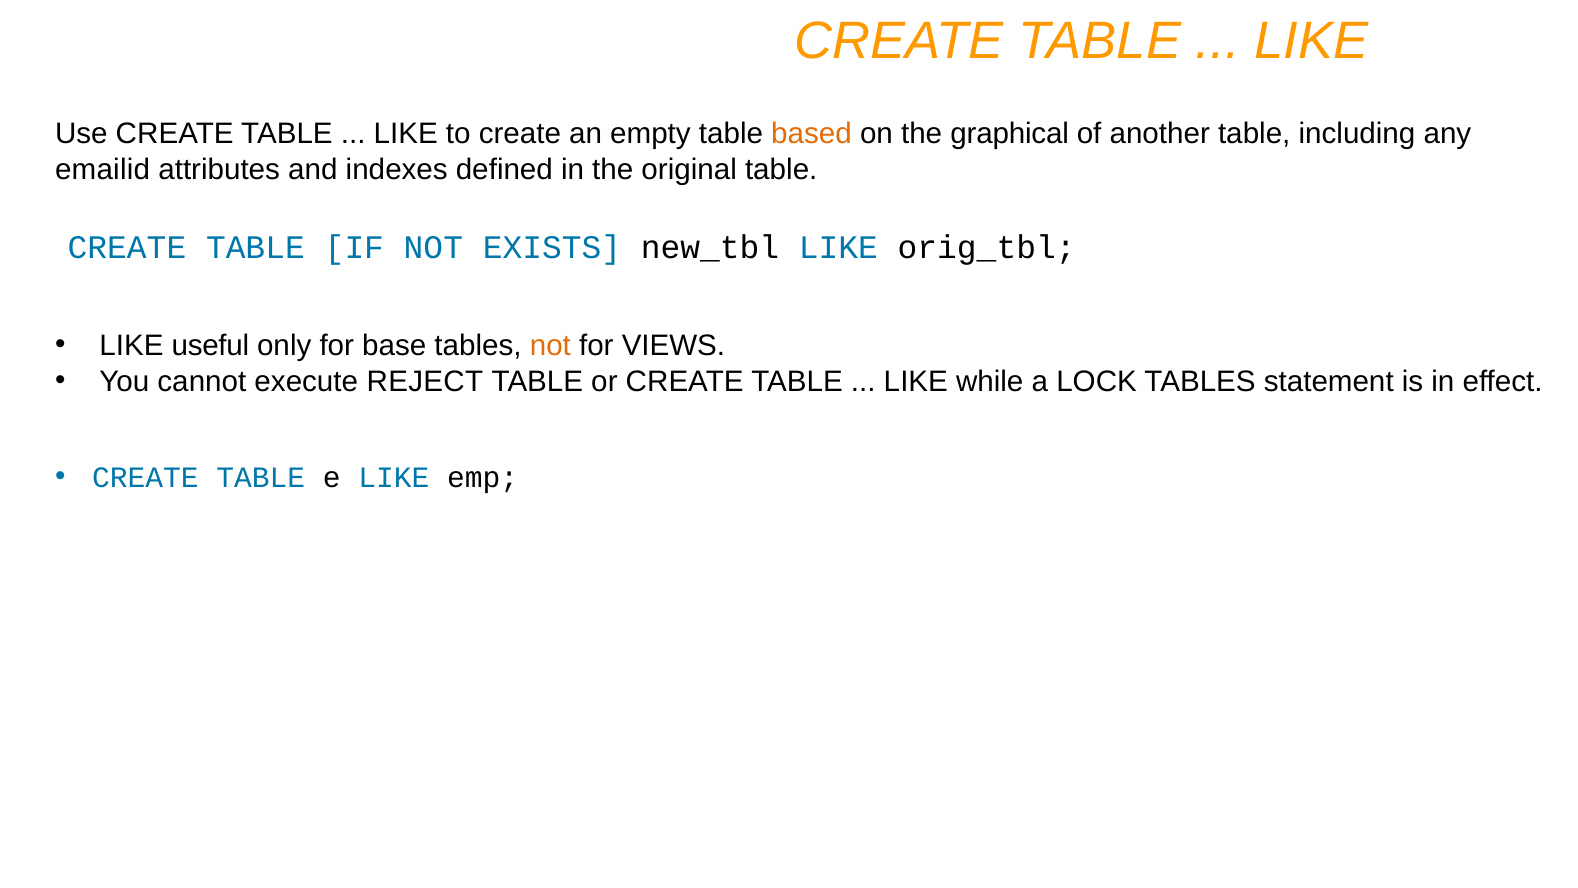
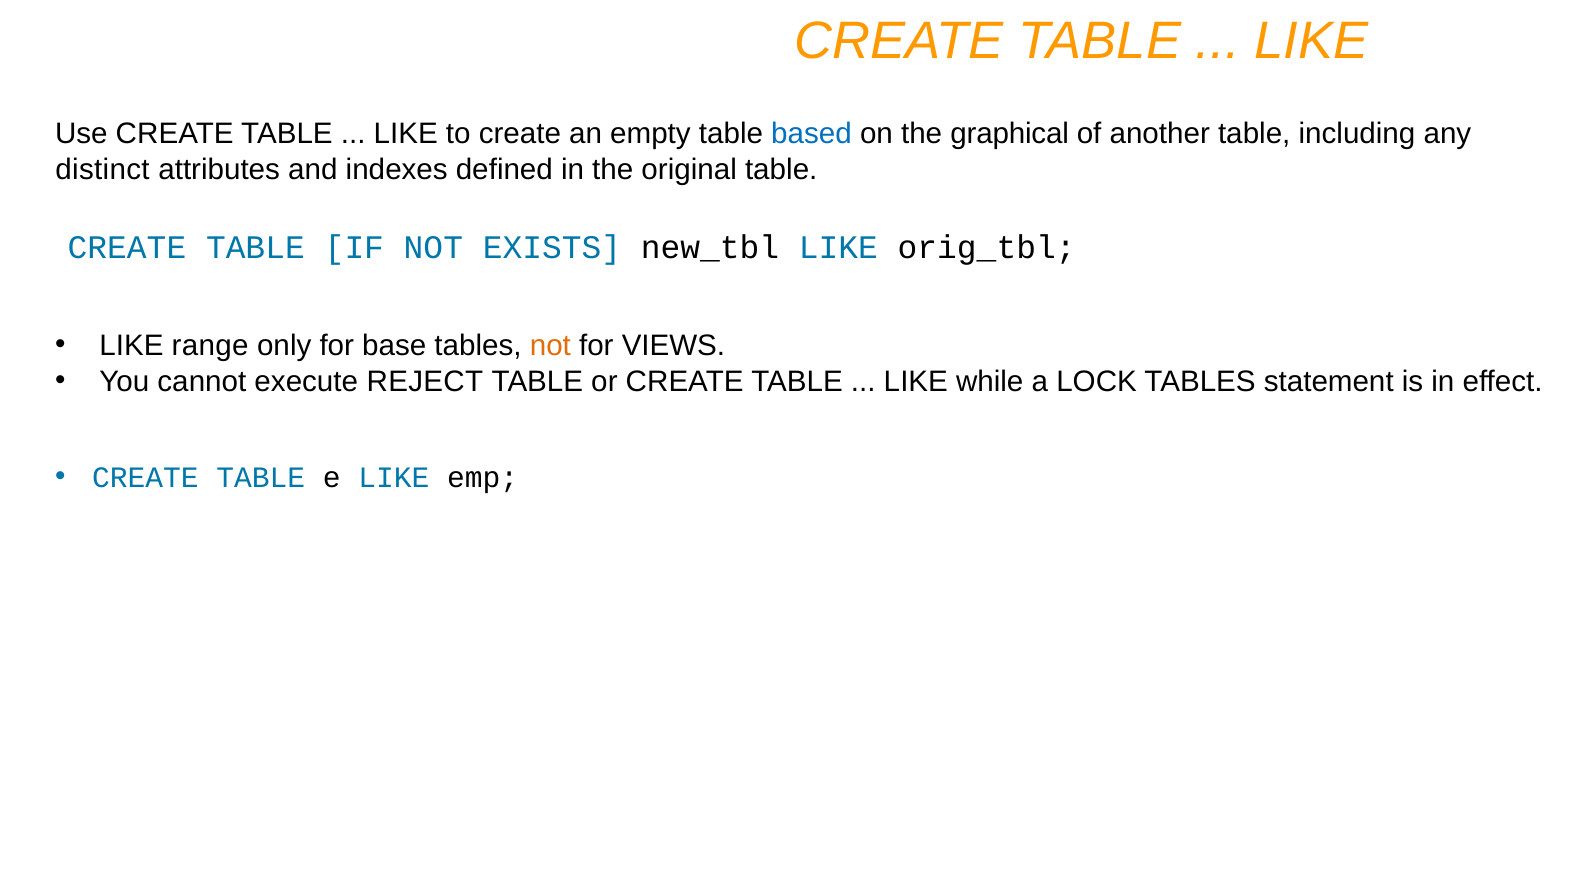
based colour: orange -> blue
emailid: emailid -> distinct
useful: useful -> range
